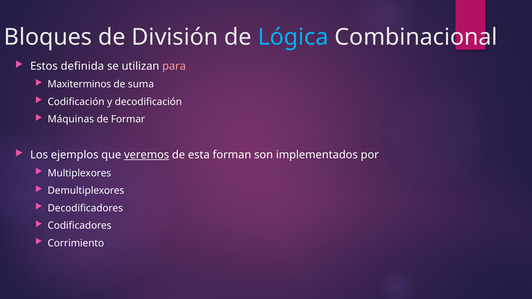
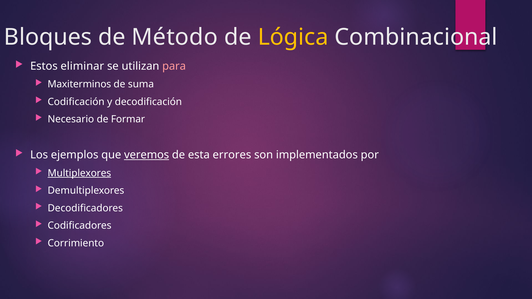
División: División -> Método
Lógica colour: light blue -> yellow
definida: definida -> eliminar
Máquinas: Máquinas -> Necesario
forman: forman -> errores
Multiplexores underline: none -> present
